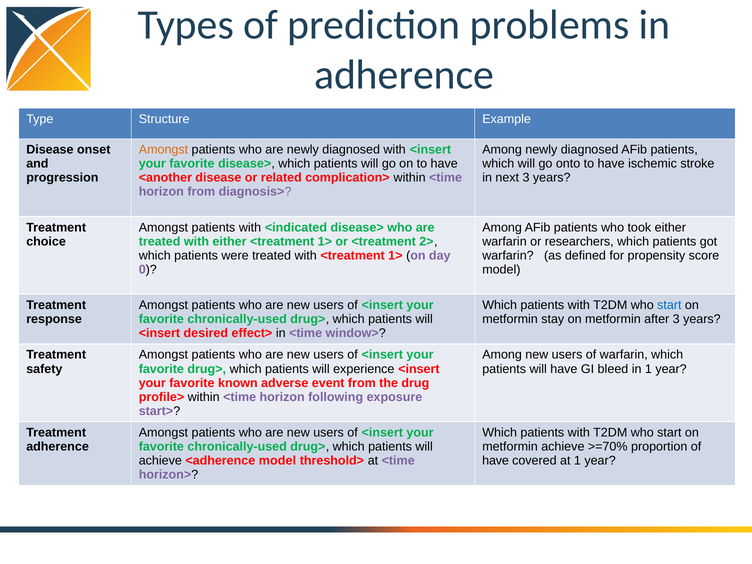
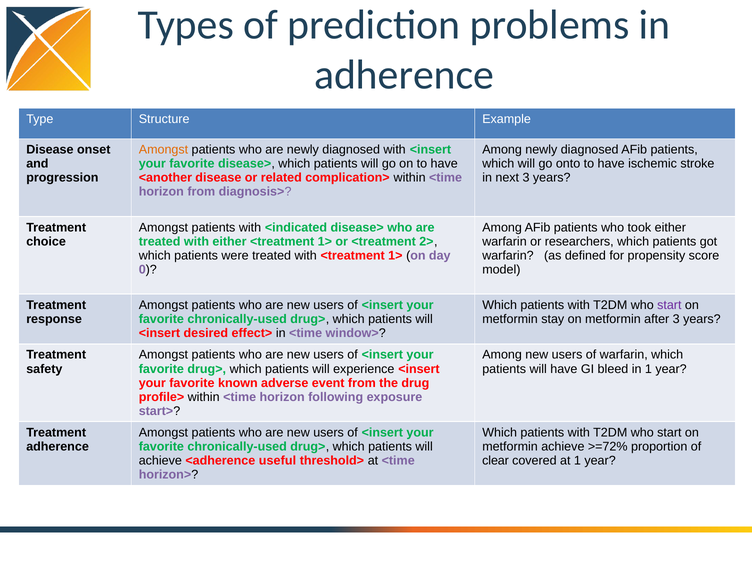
start at (669, 305) colour: blue -> purple
>=70%: >=70% -> >=72%
<adherence model: model -> useful
have at (496, 461): have -> clear
